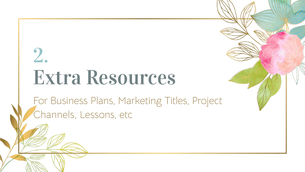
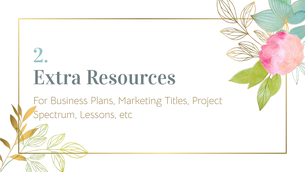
Channels: Channels -> Spectrum
